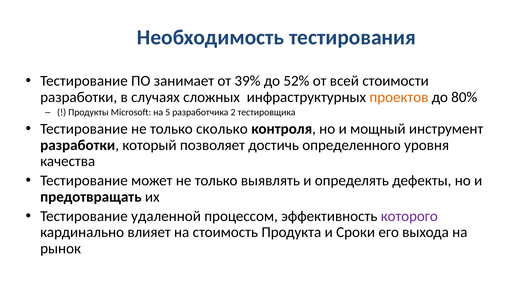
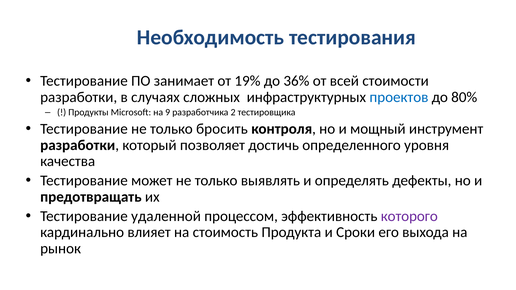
39%: 39% -> 19%
52%: 52% -> 36%
проектов colour: orange -> blue
5: 5 -> 9
сколько: сколько -> бросить
